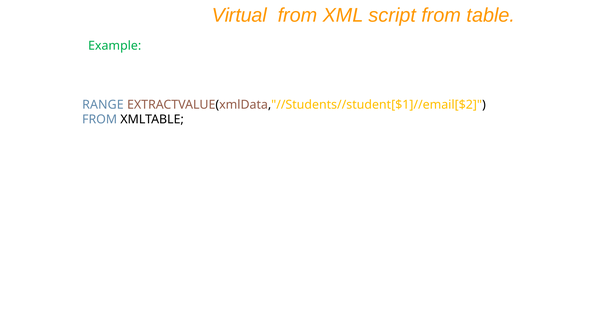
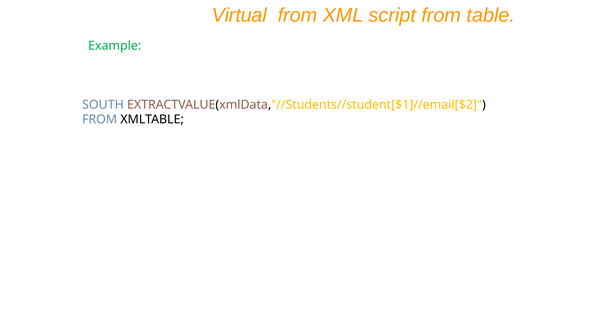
RANGE: RANGE -> SOUTH
